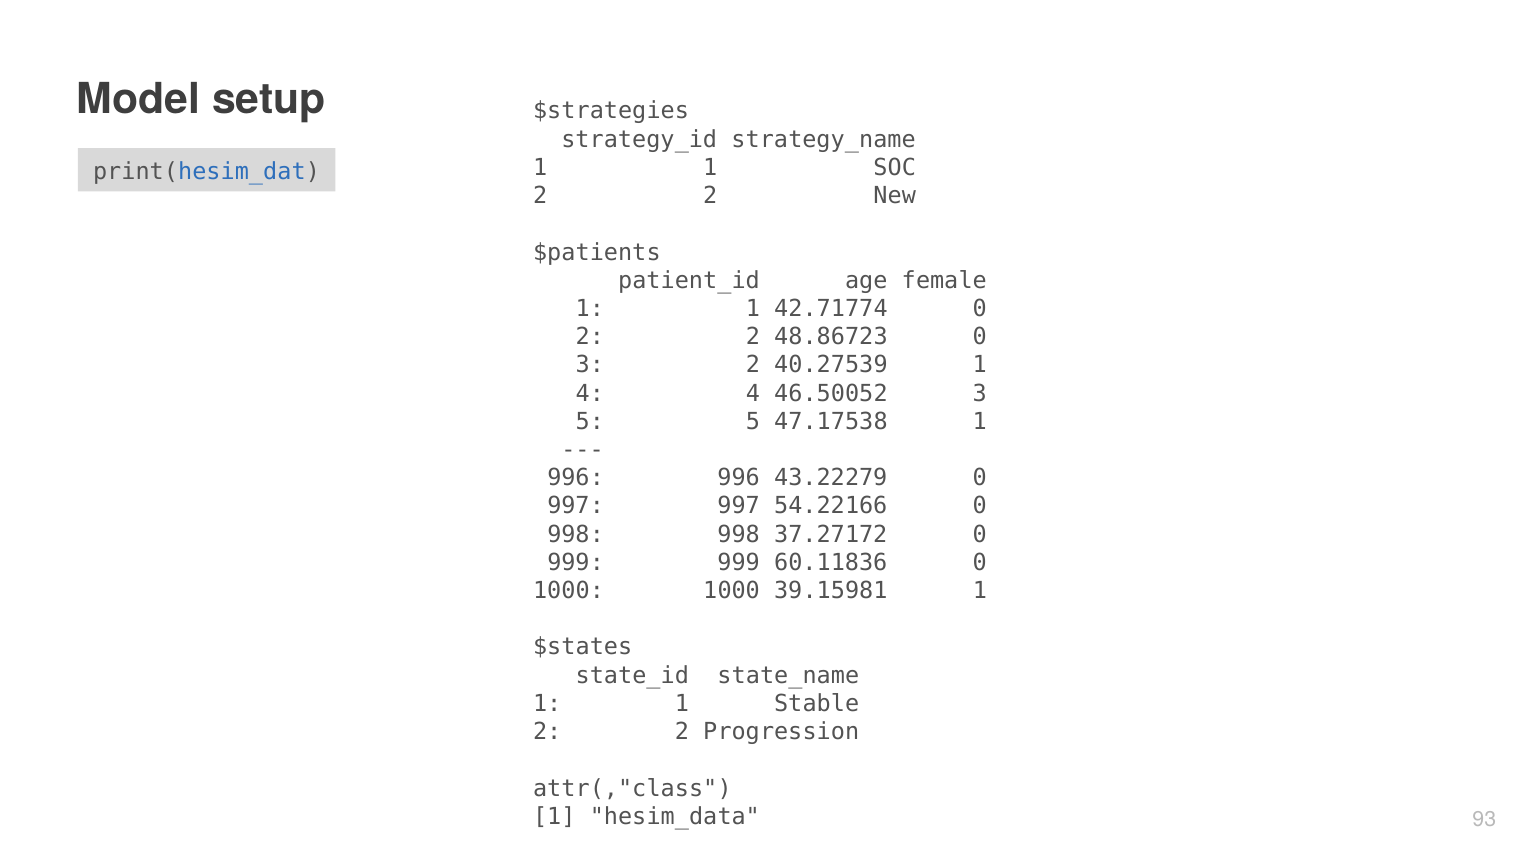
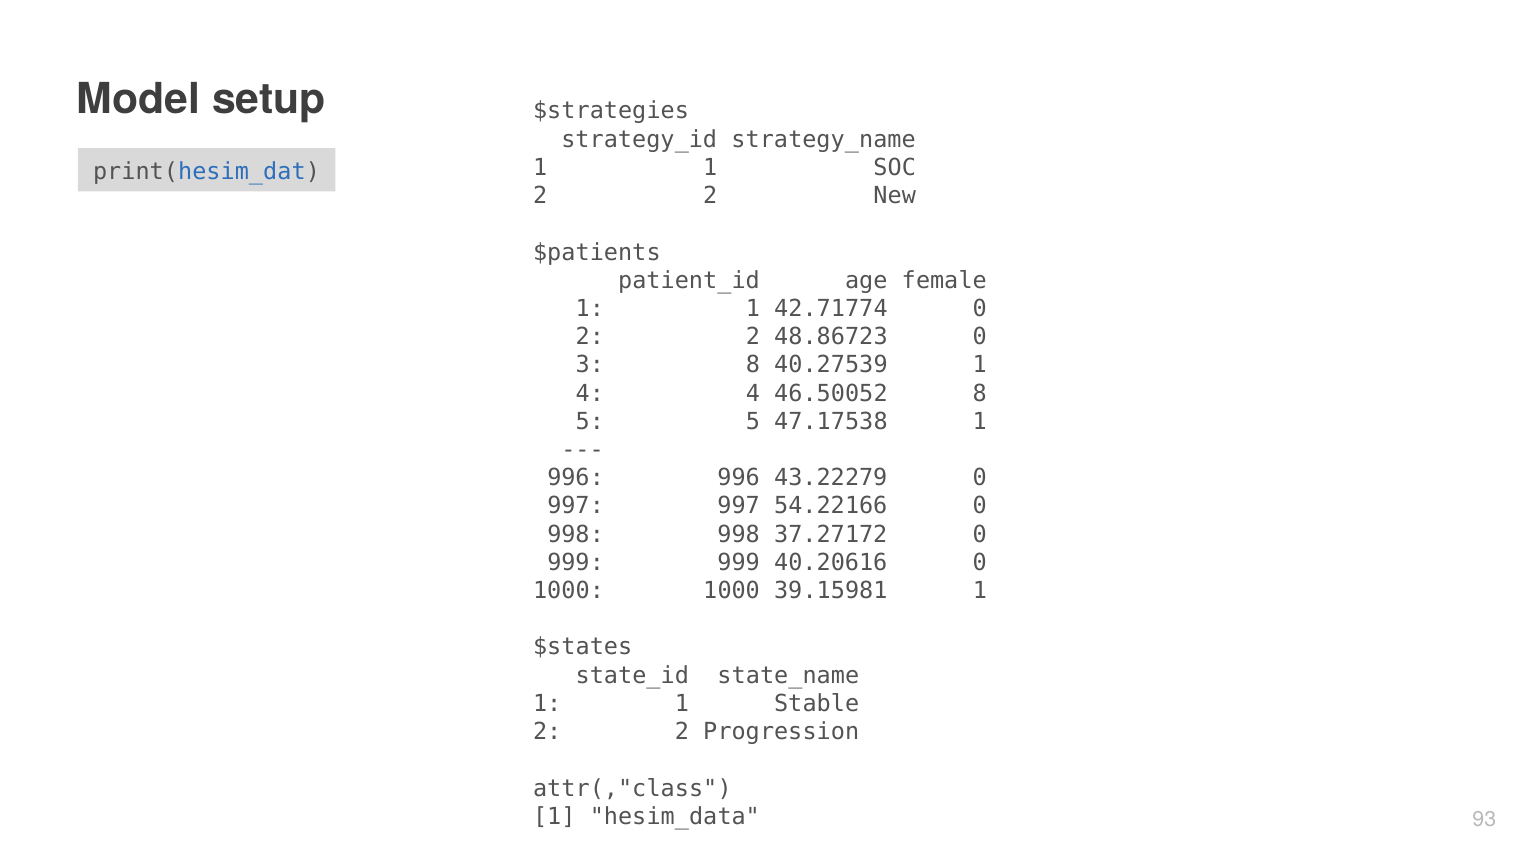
3 2: 2 -> 8
46.50052 3: 3 -> 8
60.11836: 60.11836 -> 40.20616
